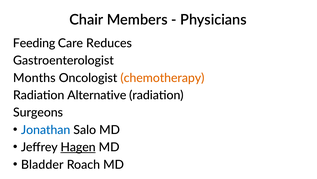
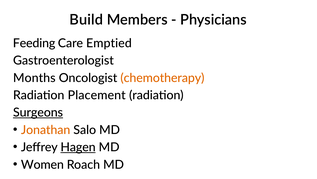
Chair: Chair -> Build
Reduces: Reduces -> Emptied
Alternative: Alternative -> Placement
Surgeons underline: none -> present
Jonathan colour: blue -> orange
Bladder: Bladder -> Women
